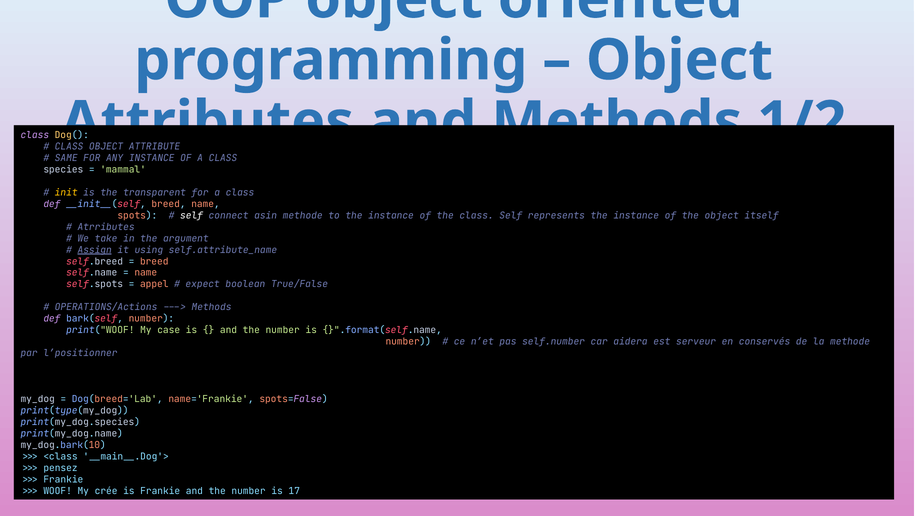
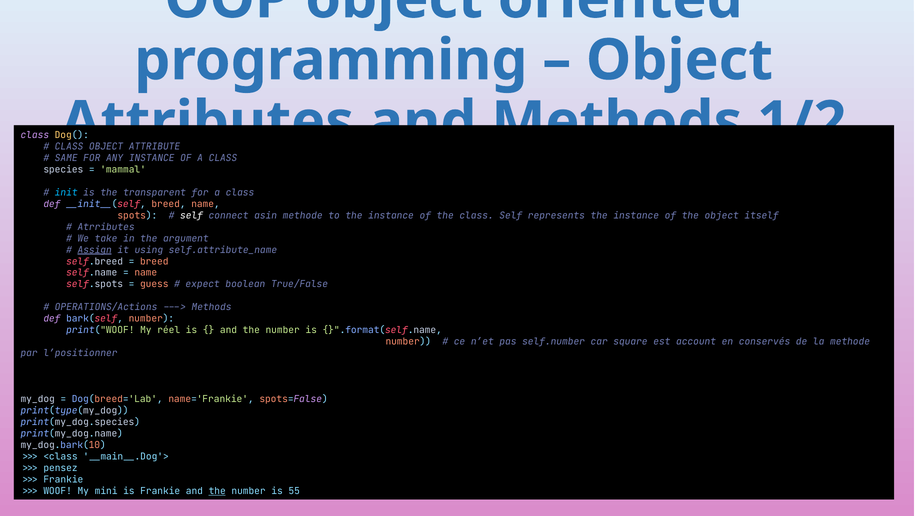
init colour: yellow -> light blue
appel: appel -> guess
case: case -> réel
aidera: aidera -> square
serveur: serveur -> account
crée: crée -> mini
the at (217, 490) underline: none -> present
17: 17 -> 55
